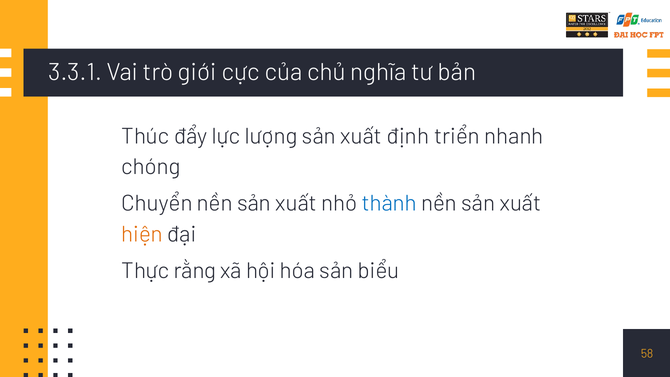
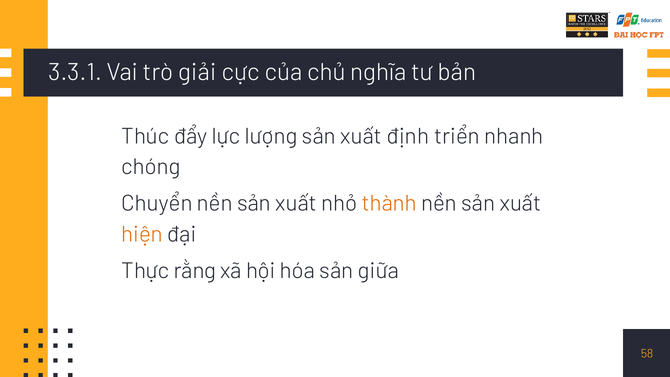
giới: giới -> giải
thành colour: blue -> orange
biểu: biểu -> giữa
